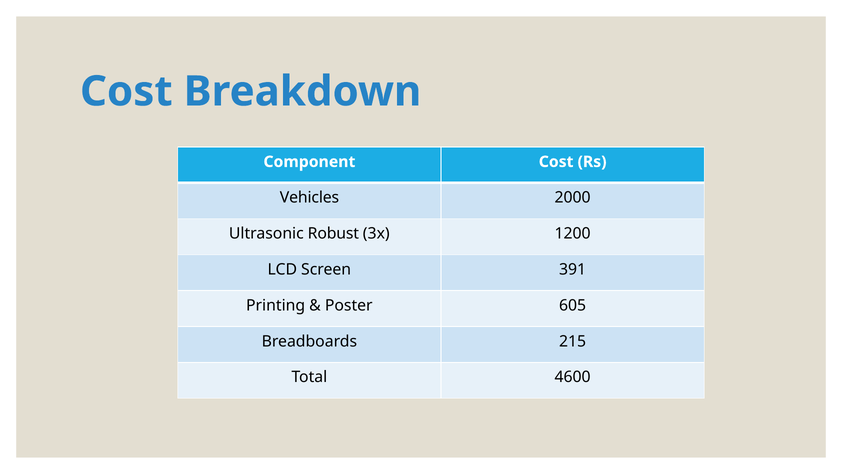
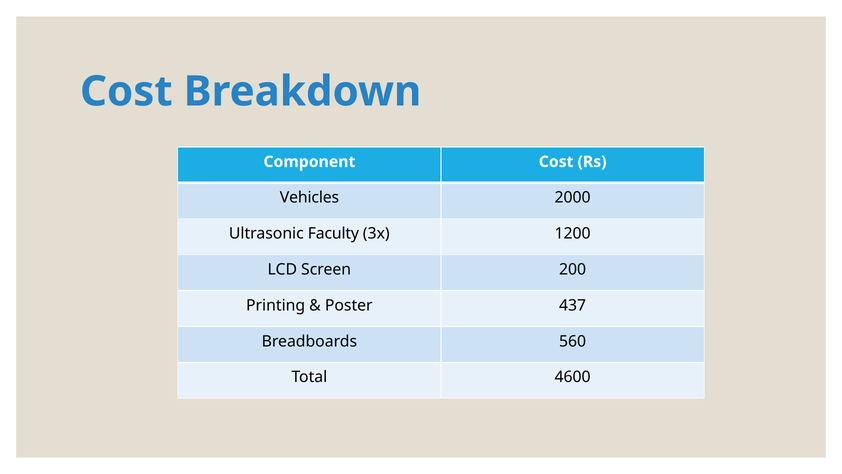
Robust: Robust -> Faculty
391: 391 -> 200
605: 605 -> 437
215: 215 -> 560
